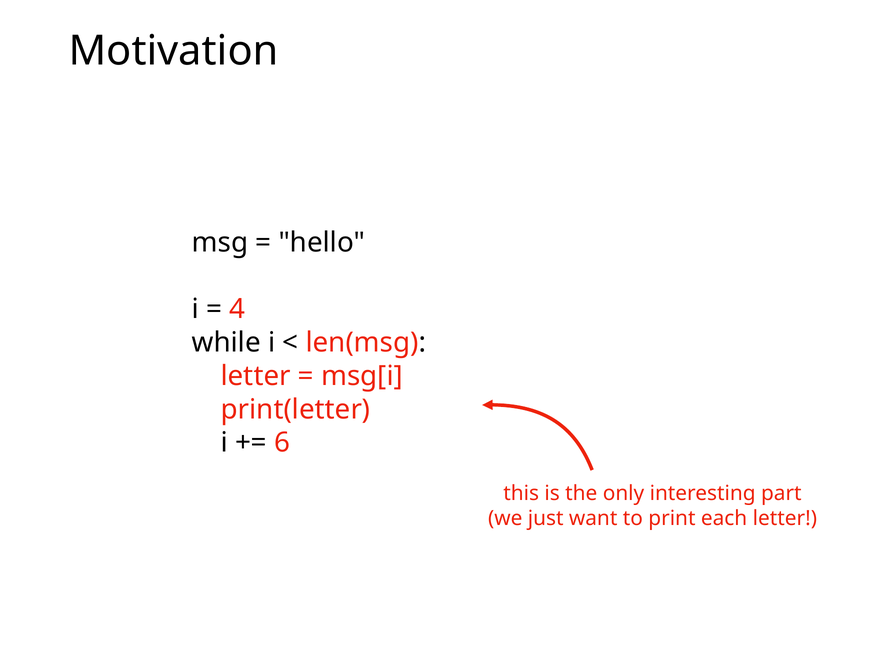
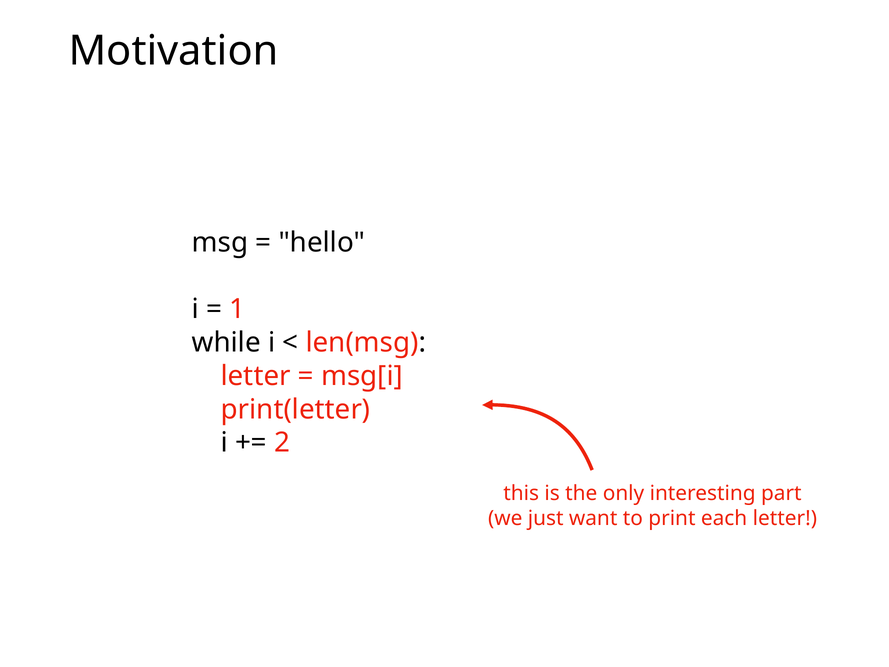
4: 4 -> 1
6: 6 -> 2
